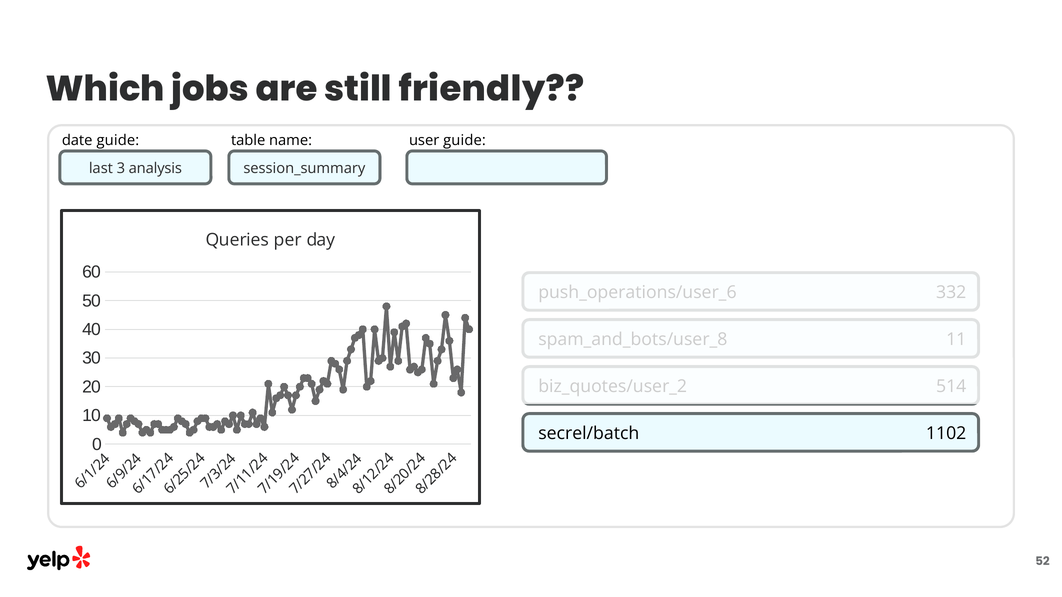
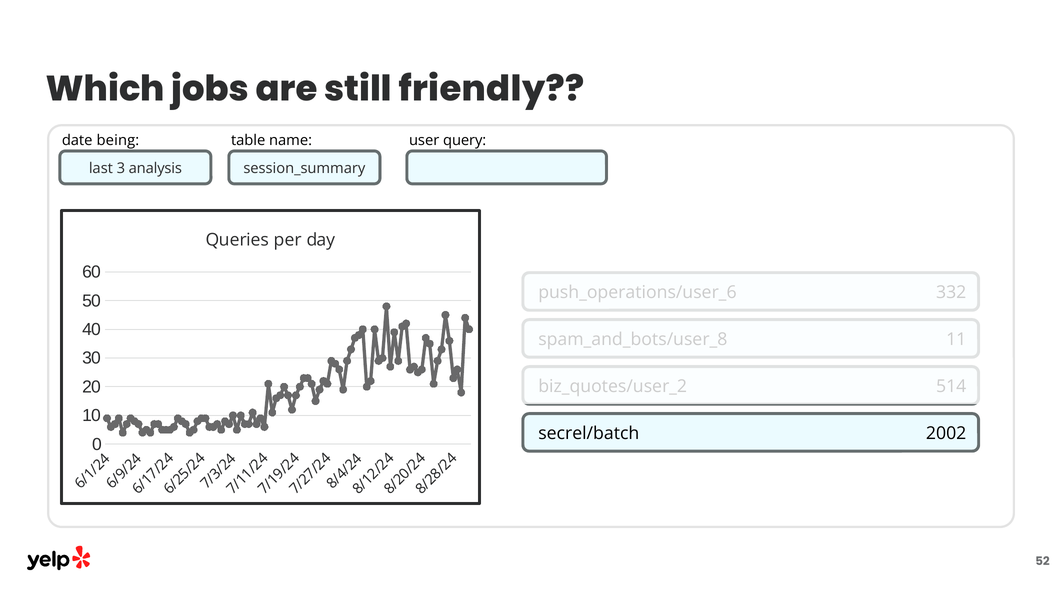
date guide: guide -> being
user guide: guide -> query
1102: 1102 -> 2002
